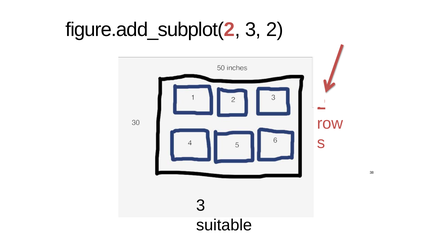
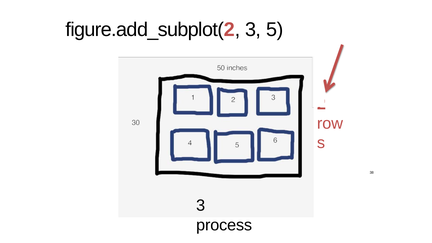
3 2: 2 -> 5
suitable: suitable -> process
